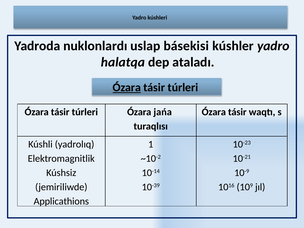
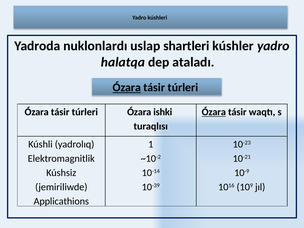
básekisi: básekisi -> shartleri
jańa: jańa -> ishki
Ózara at (214, 112) underline: none -> present
